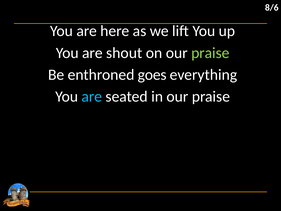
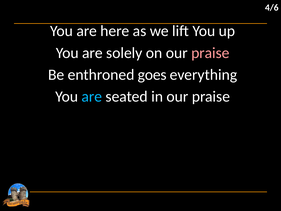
8/6: 8/6 -> 4/6
shout: shout -> solely
praise at (210, 53) colour: light green -> pink
